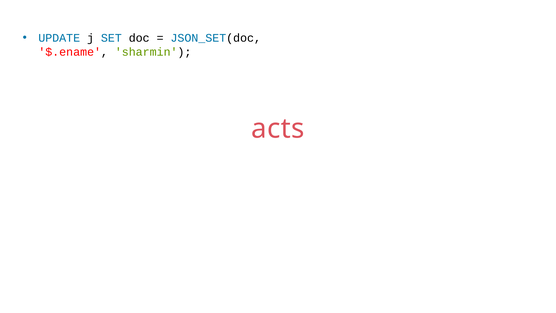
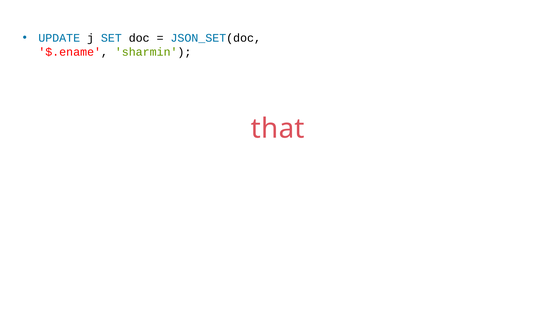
acts: acts -> that
